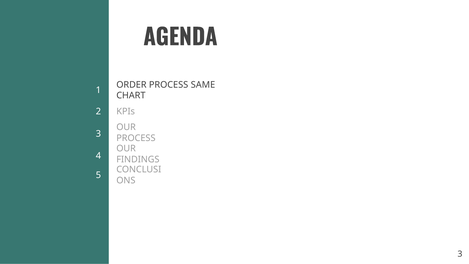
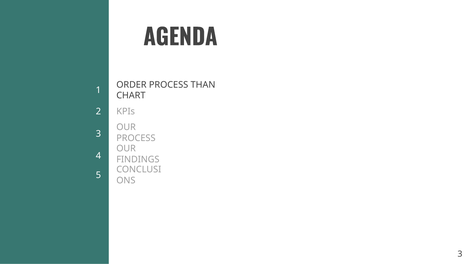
SAME: SAME -> THAN
